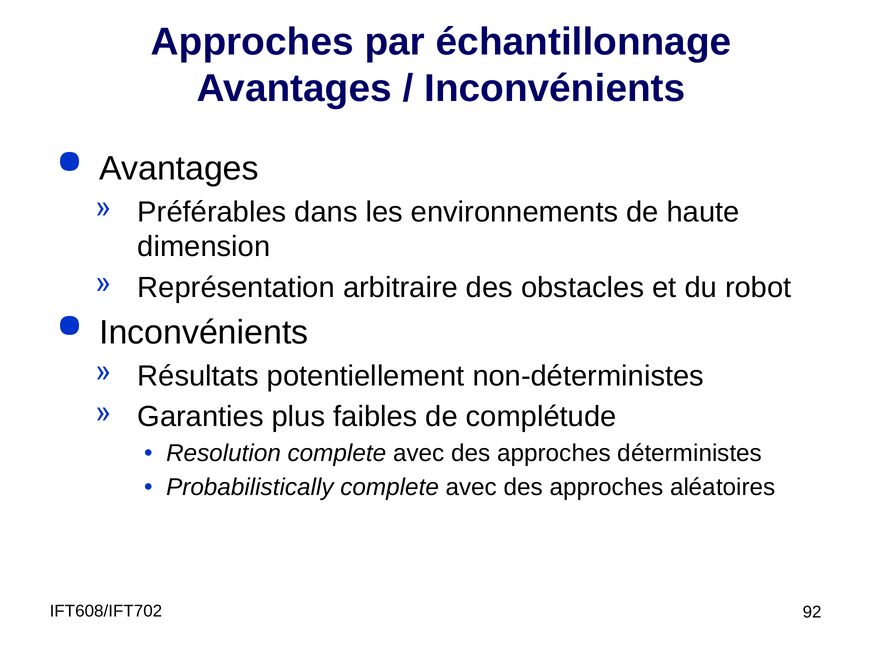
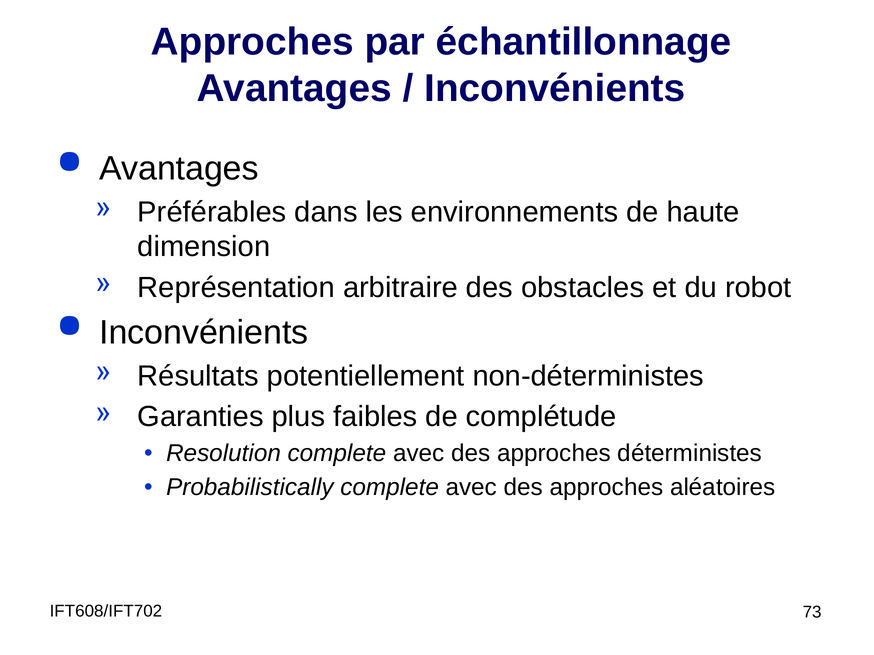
92: 92 -> 73
